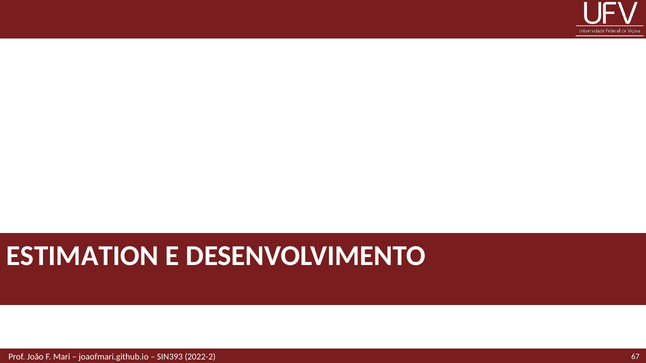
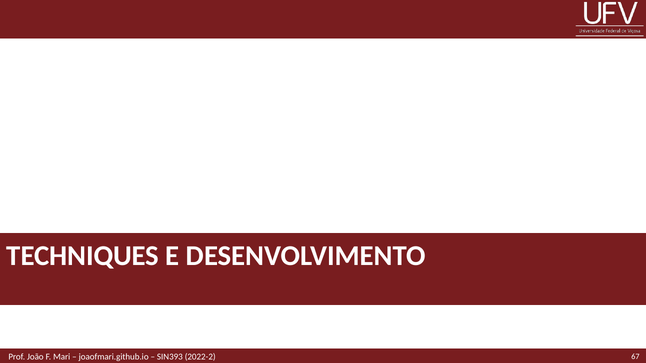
ESTIMATION: ESTIMATION -> TECHNIQUES
